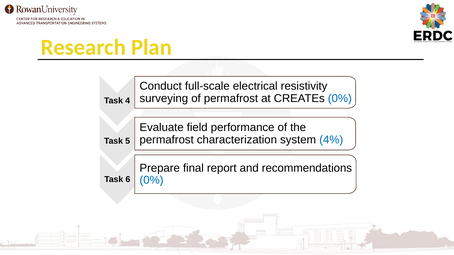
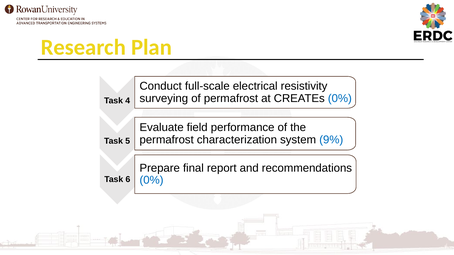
4%: 4% -> 9%
